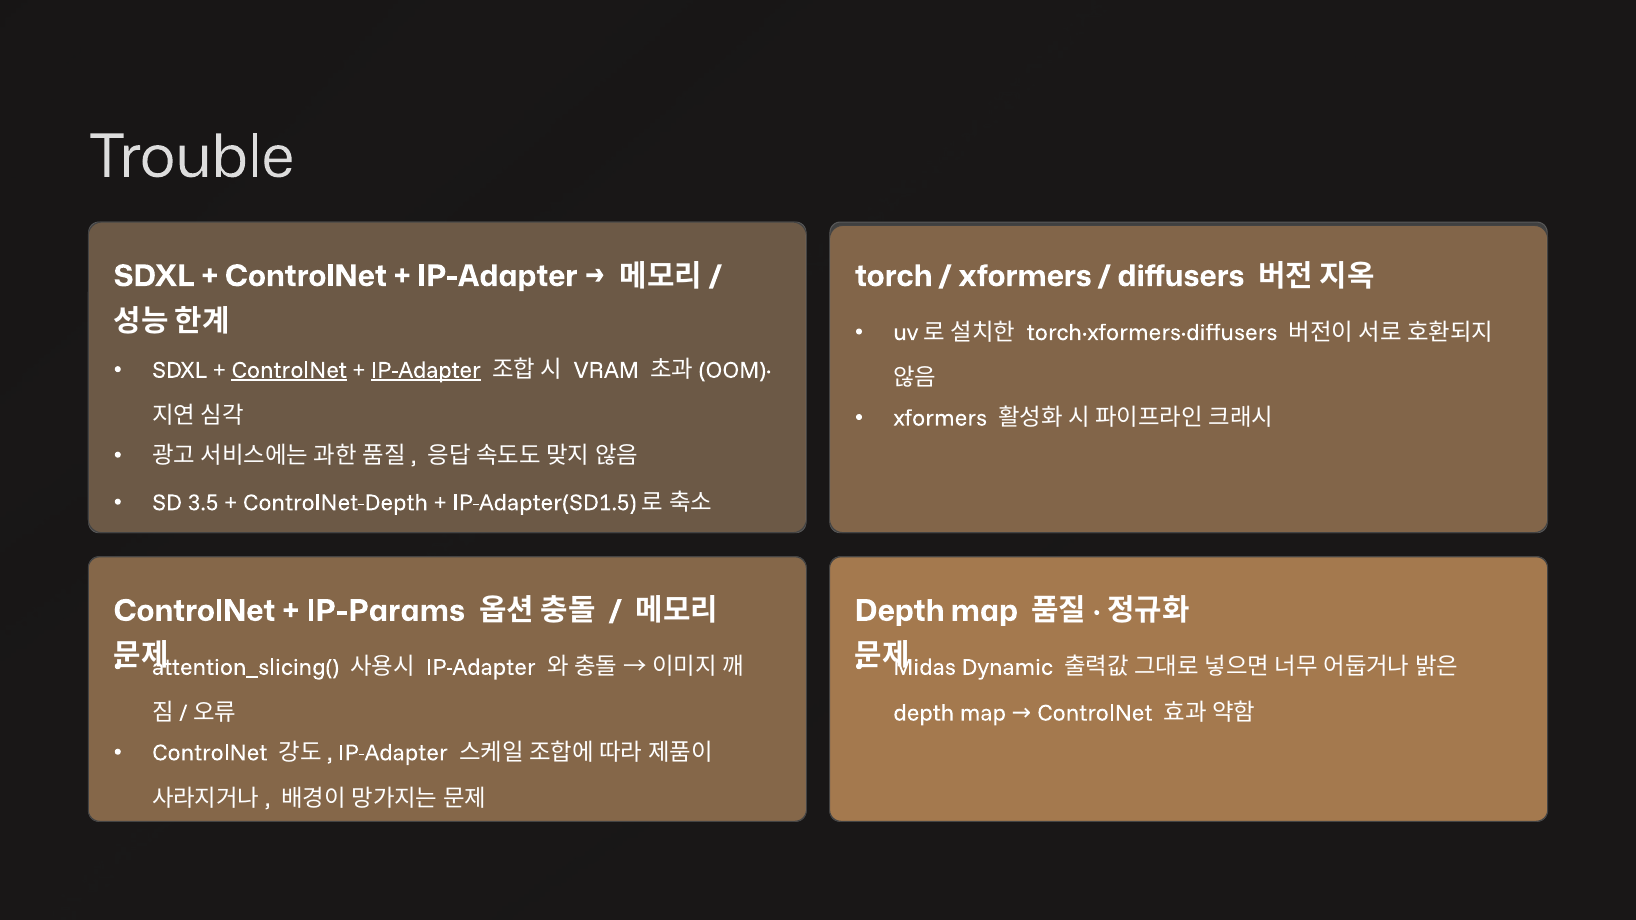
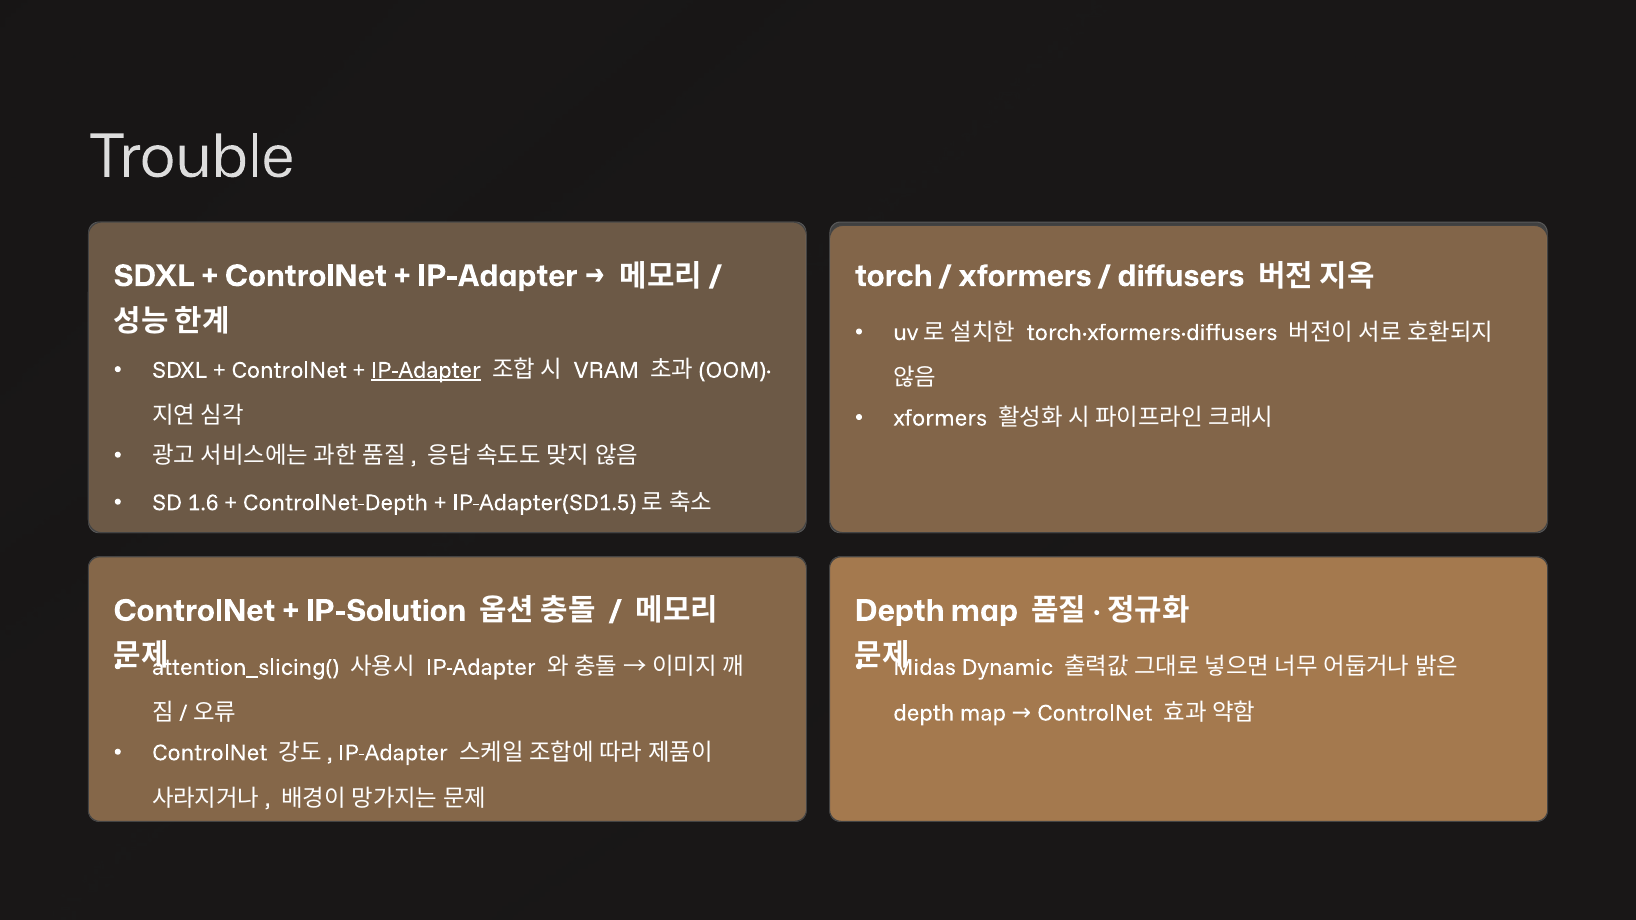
ControlNet at (289, 370) underline: present -> none
3.5: 3.5 -> 1.6
IP-Params: IP-Params -> IP-Solution
